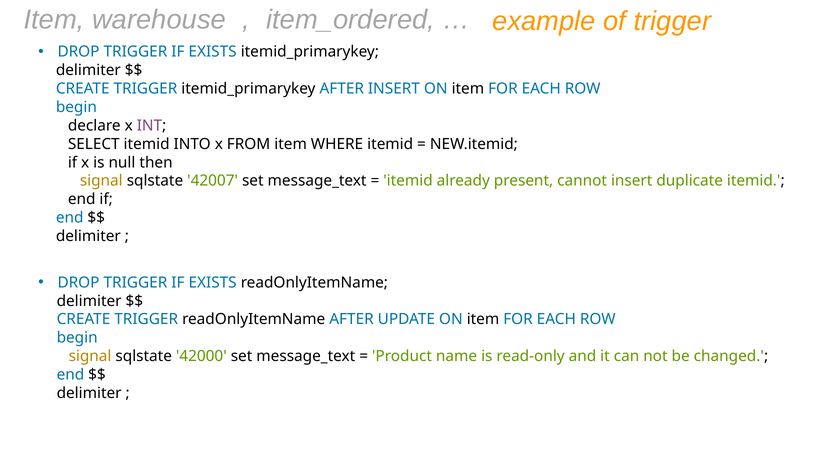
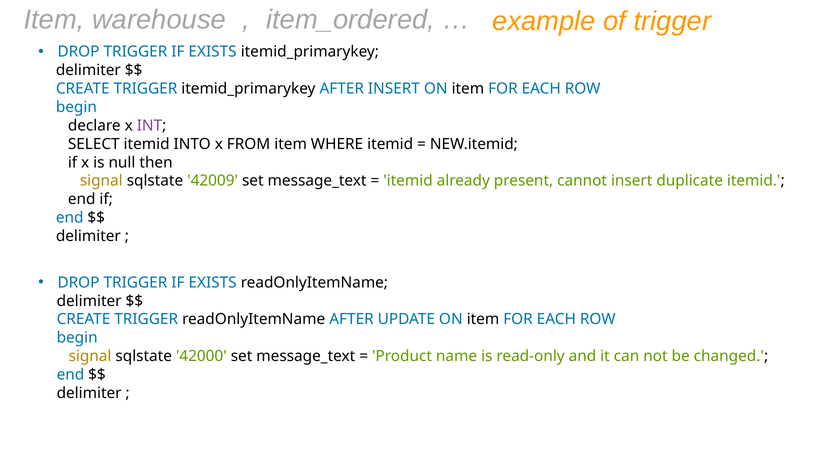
42007: 42007 -> 42009
